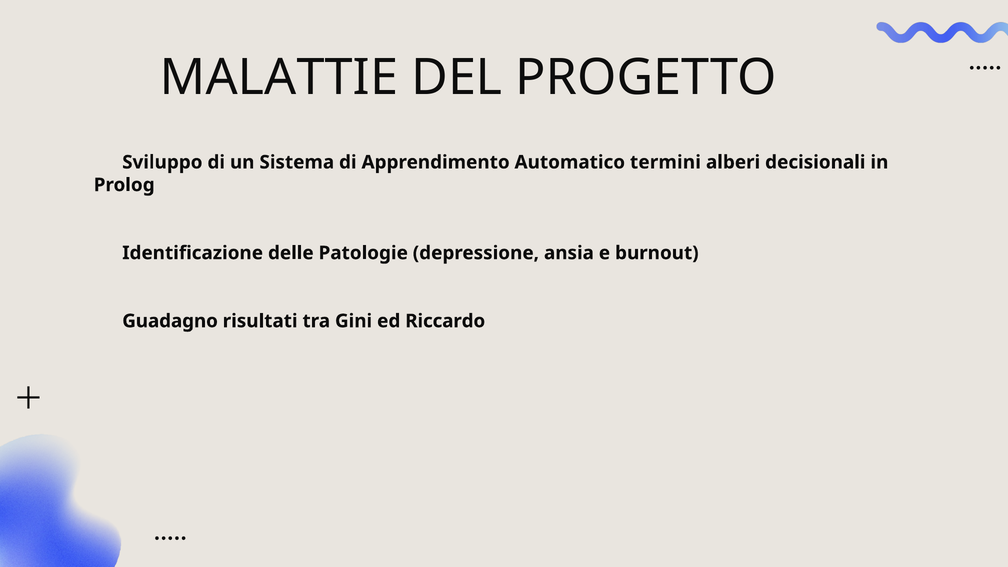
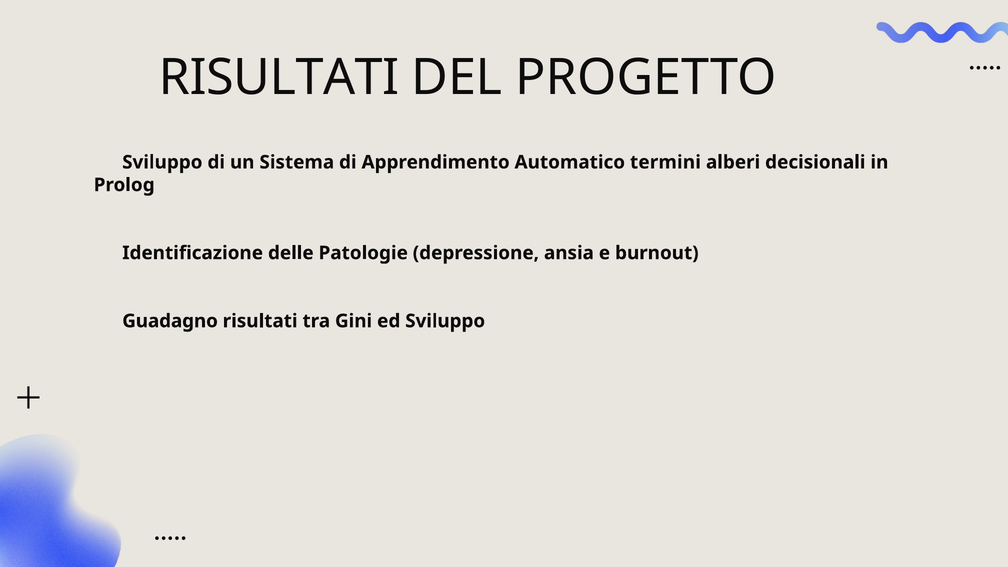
MALATTIE at (279, 78): MALATTIE -> RISULTATI
ed Riccardo: Riccardo -> Sviluppo
